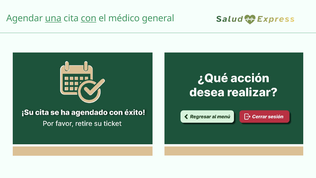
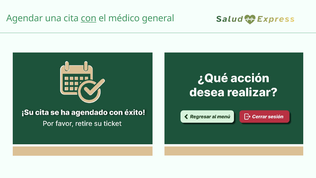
una underline: present -> none
